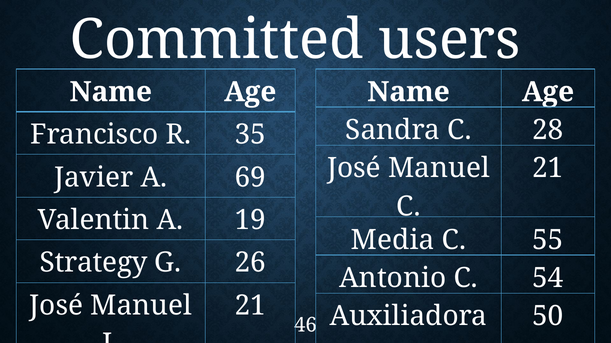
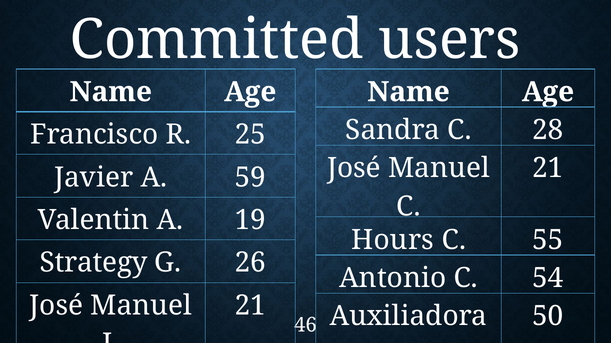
35: 35 -> 25
69: 69 -> 59
Media: Media -> Hours
